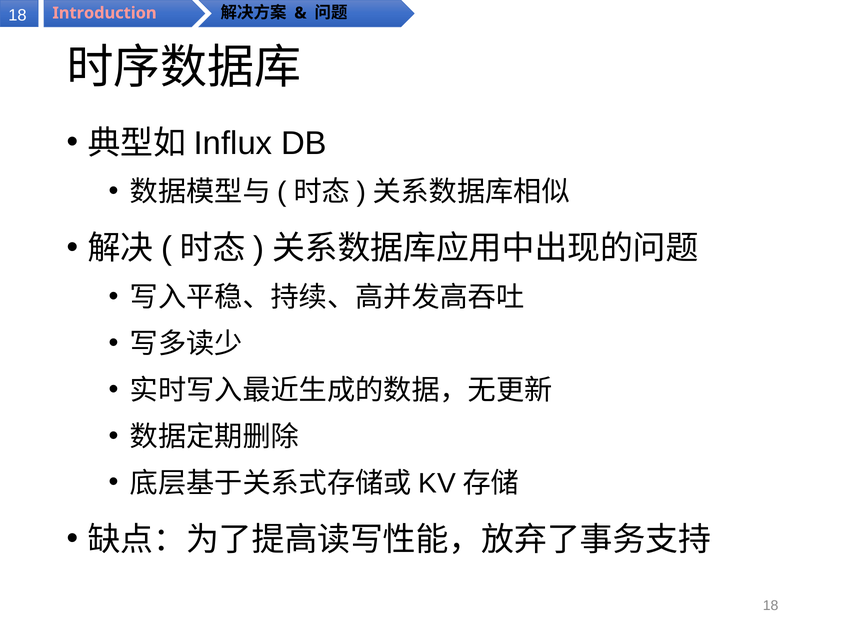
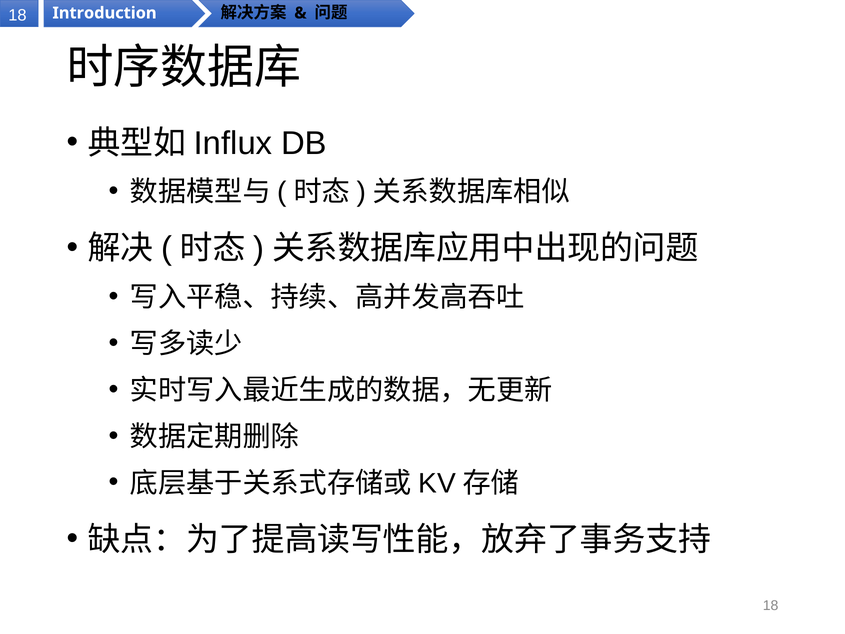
Introduction colour: pink -> white
